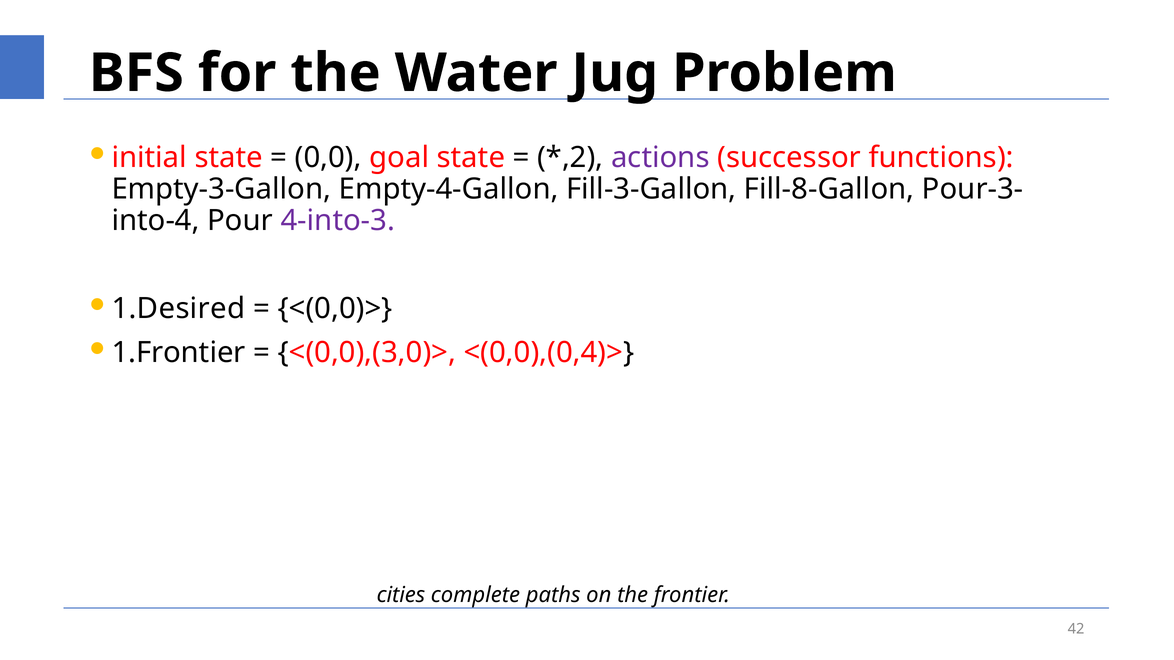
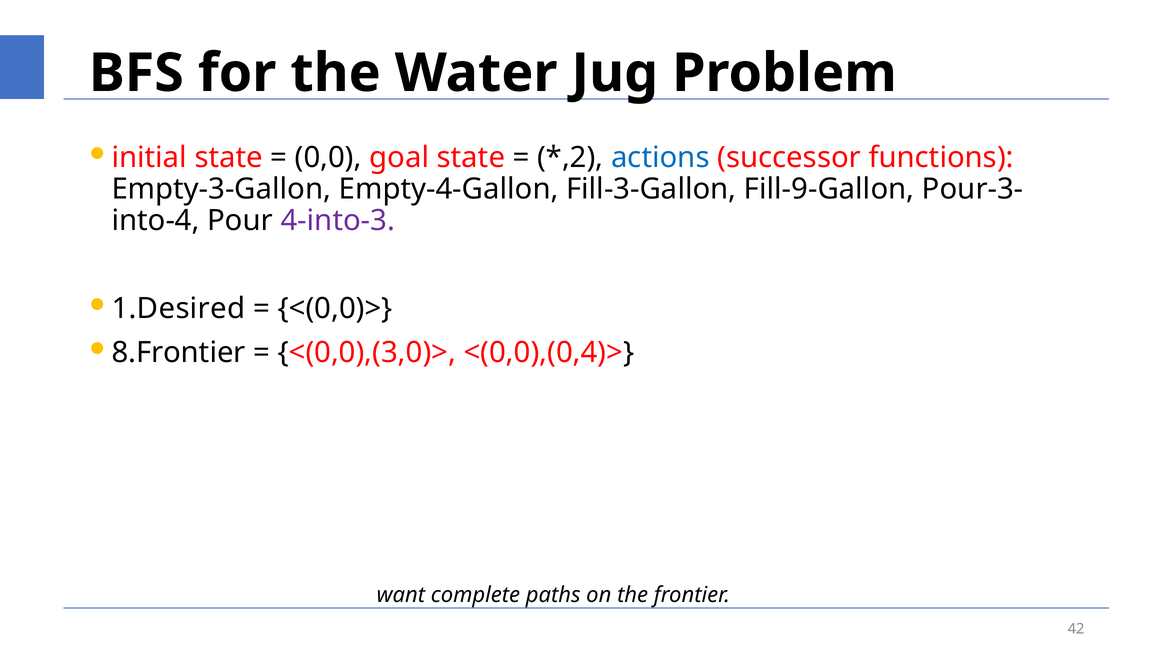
actions colour: purple -> blue
Fill-8-Gallon: Fill-8-Gallon -> Fill-9-Gallon
1.Frontier: 1.Frontier -> 8.Frontier
cities: cities -> want
